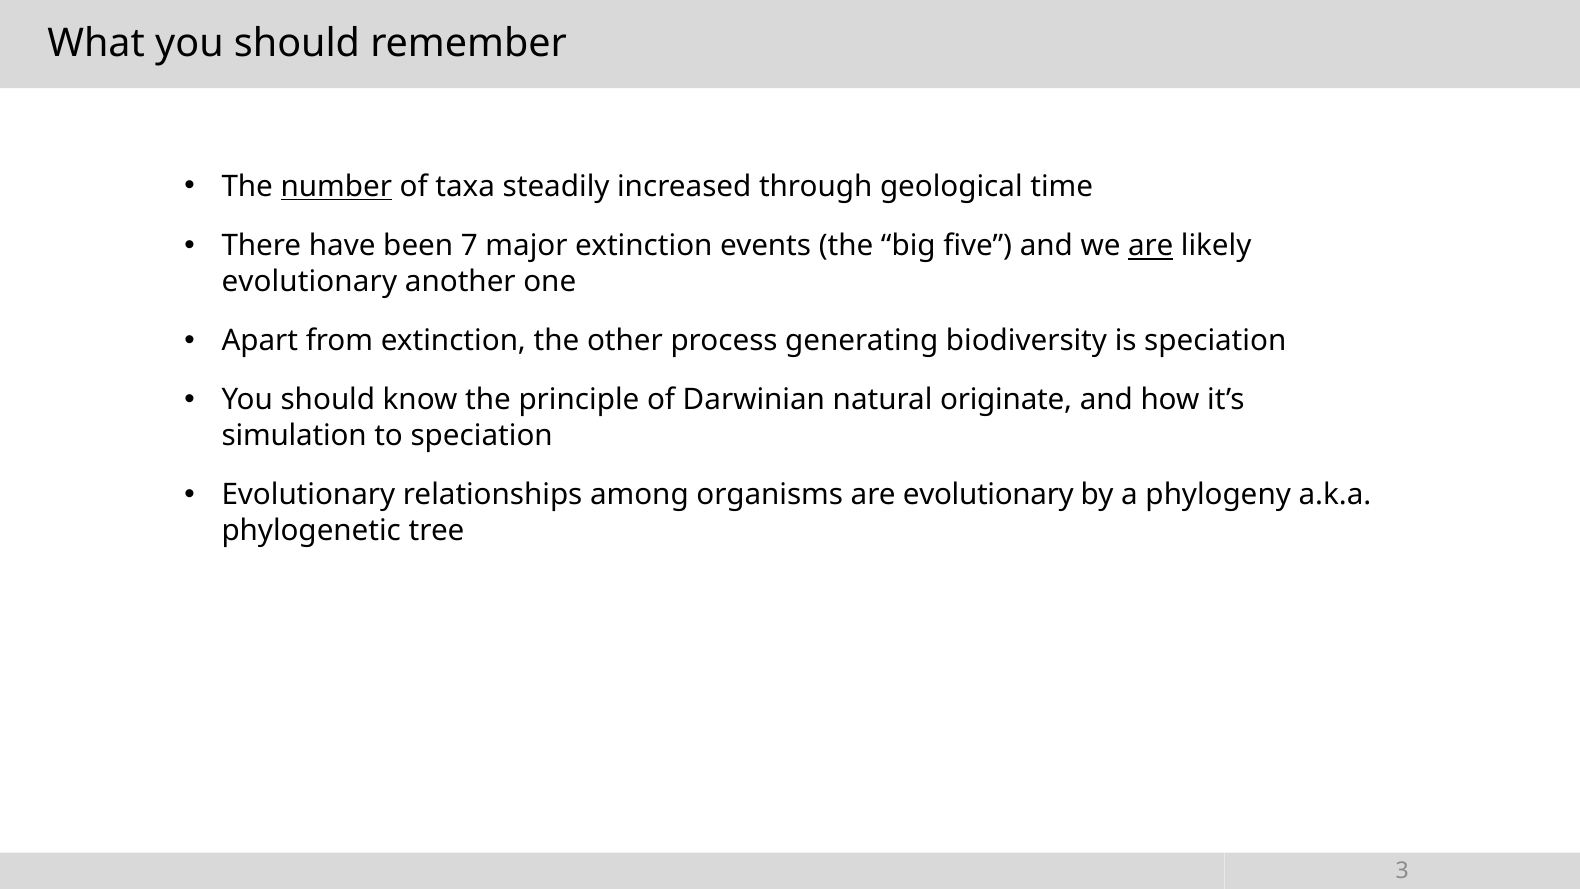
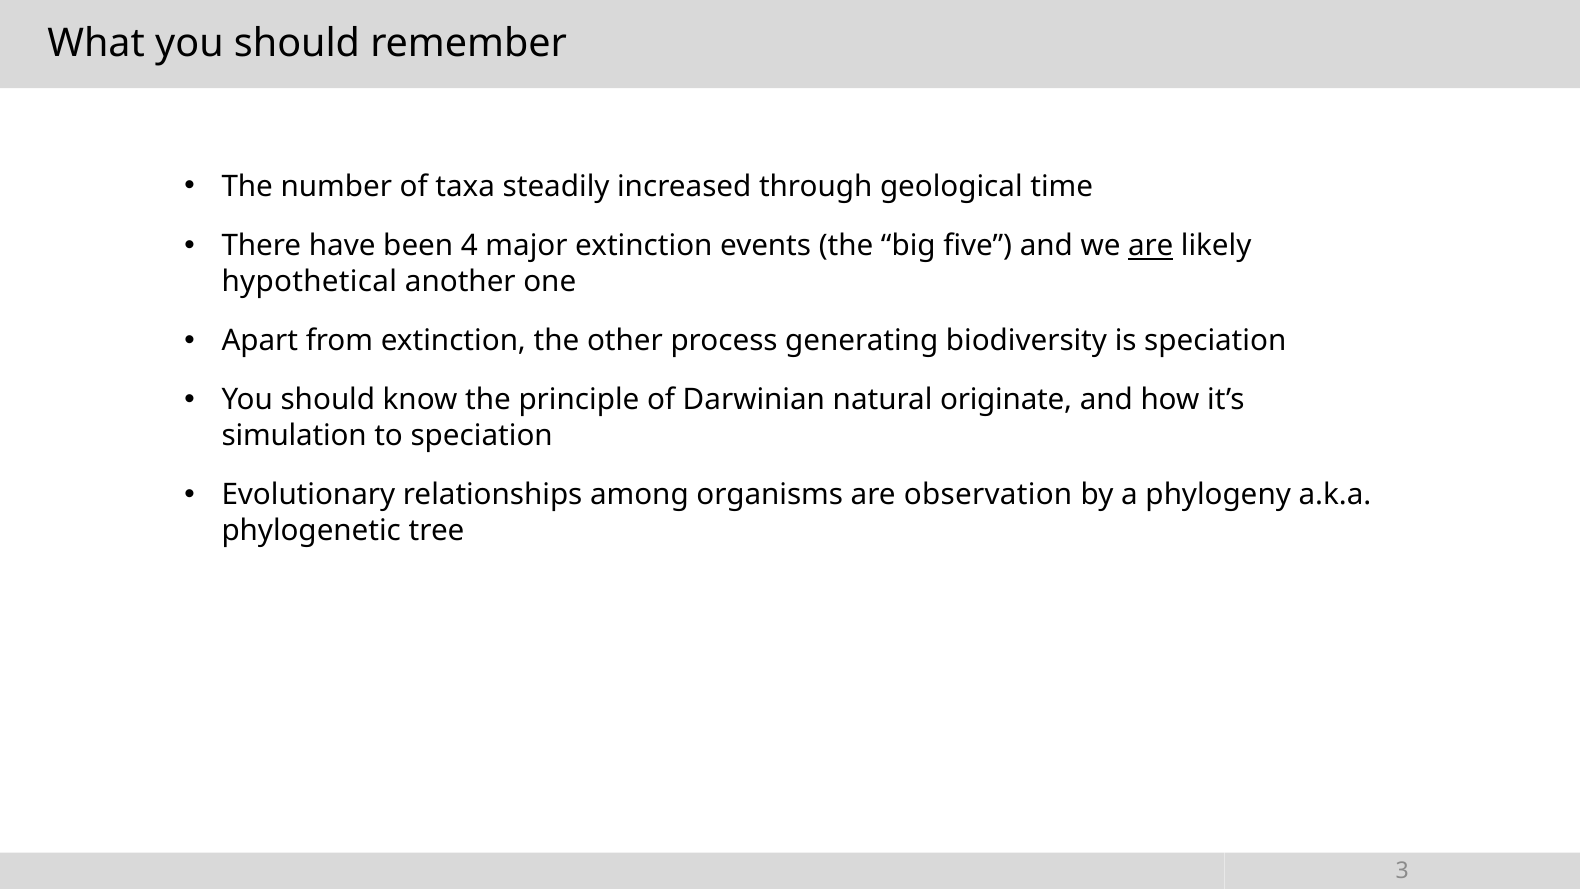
number underline: present -> none
7: 7 -> 4
evolutionary at (309, 282): evolutionary -> hypothetical
are evolutionary: evolutionary -> observation
